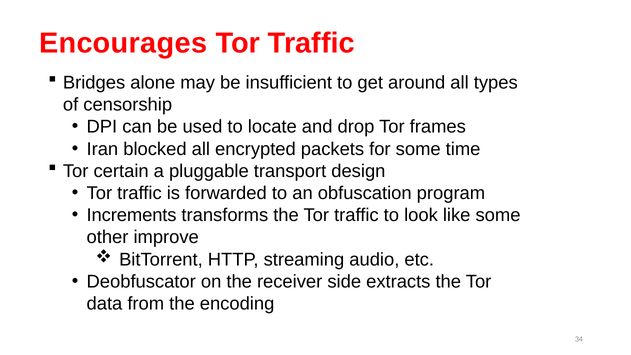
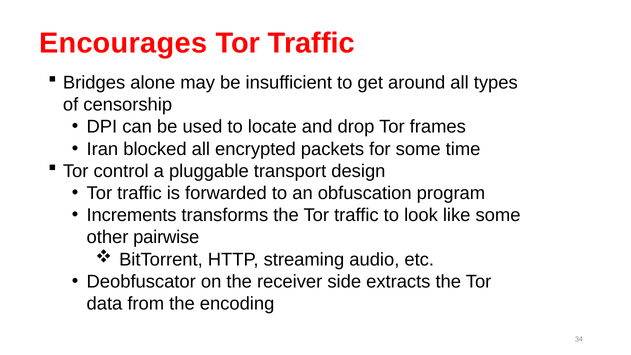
certain: certain -> control
improve: improve -> pairwise
